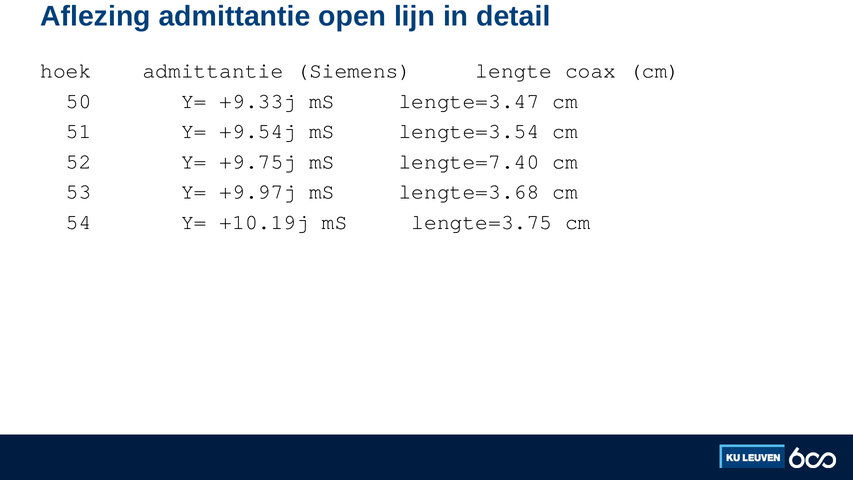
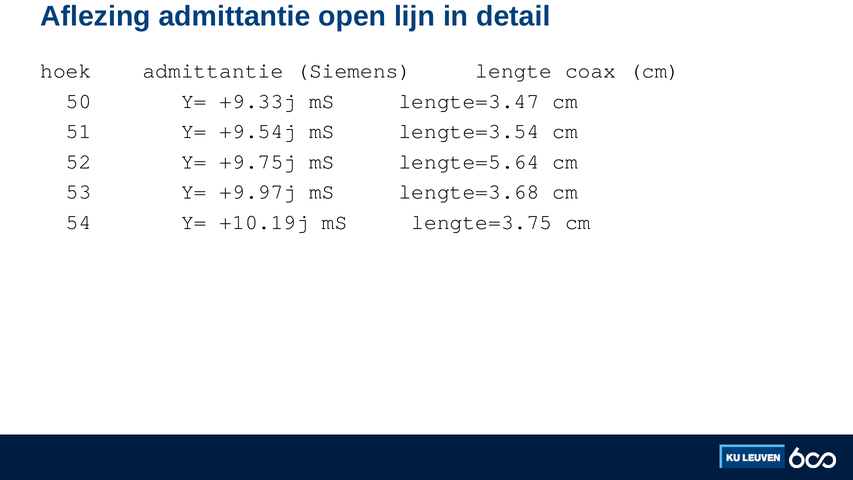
lengte=7.40: lengte=7.40 -> lengte=5.64
